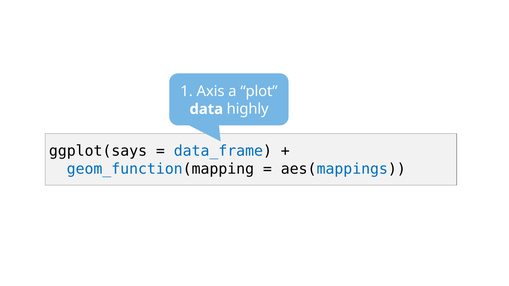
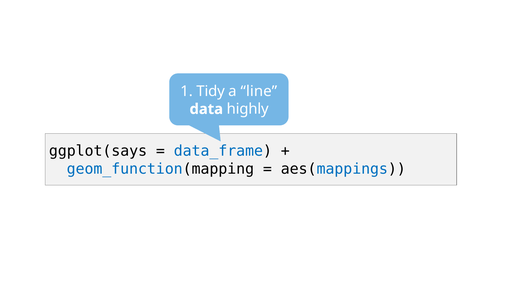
Axis: Axis -> Tidy
plot: plot -> line
